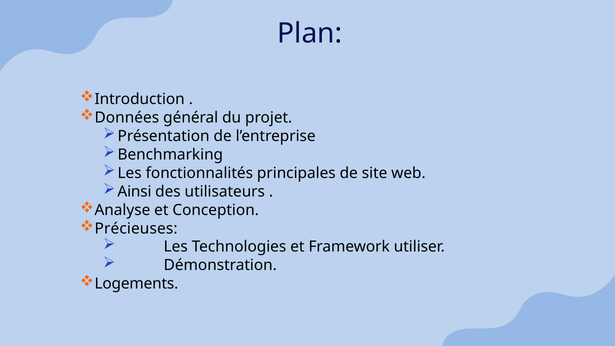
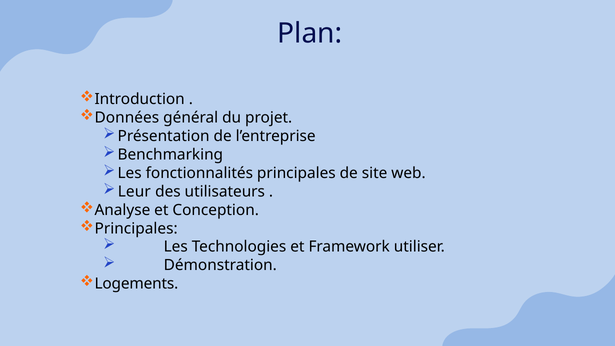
Ainsi: Ainsi -> Leur
Précieuses at (136, 228): Précieuses -> Principales
